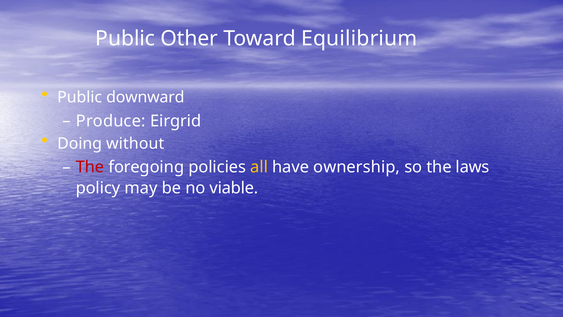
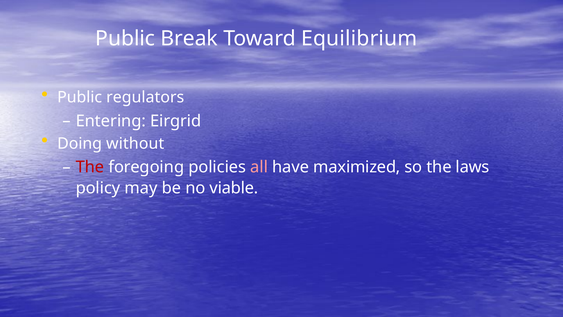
Other: Other -> Break
downward: downward -> regulators
Produce: Produce -> Entering
all colour: yellow -> pink
ownership: ownership -> maximized
